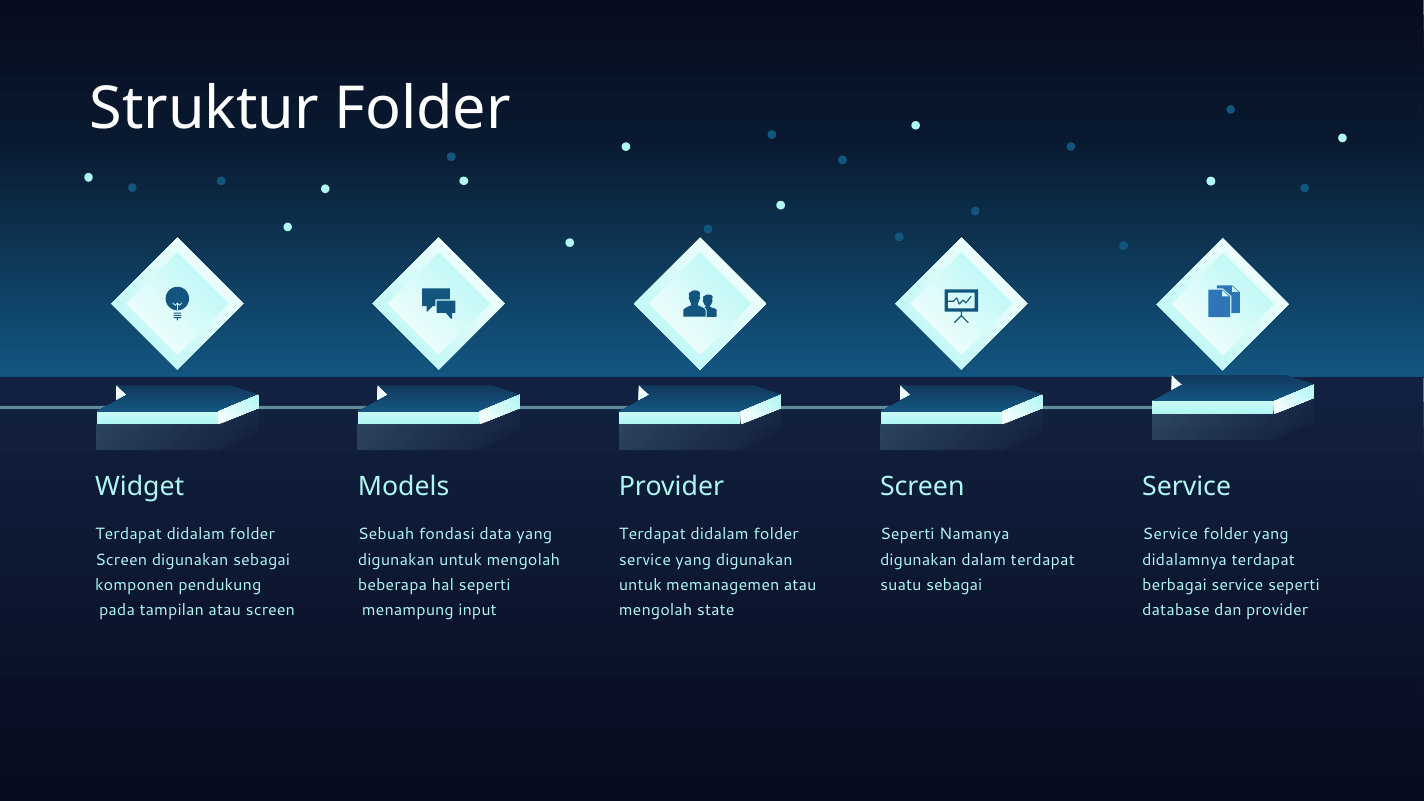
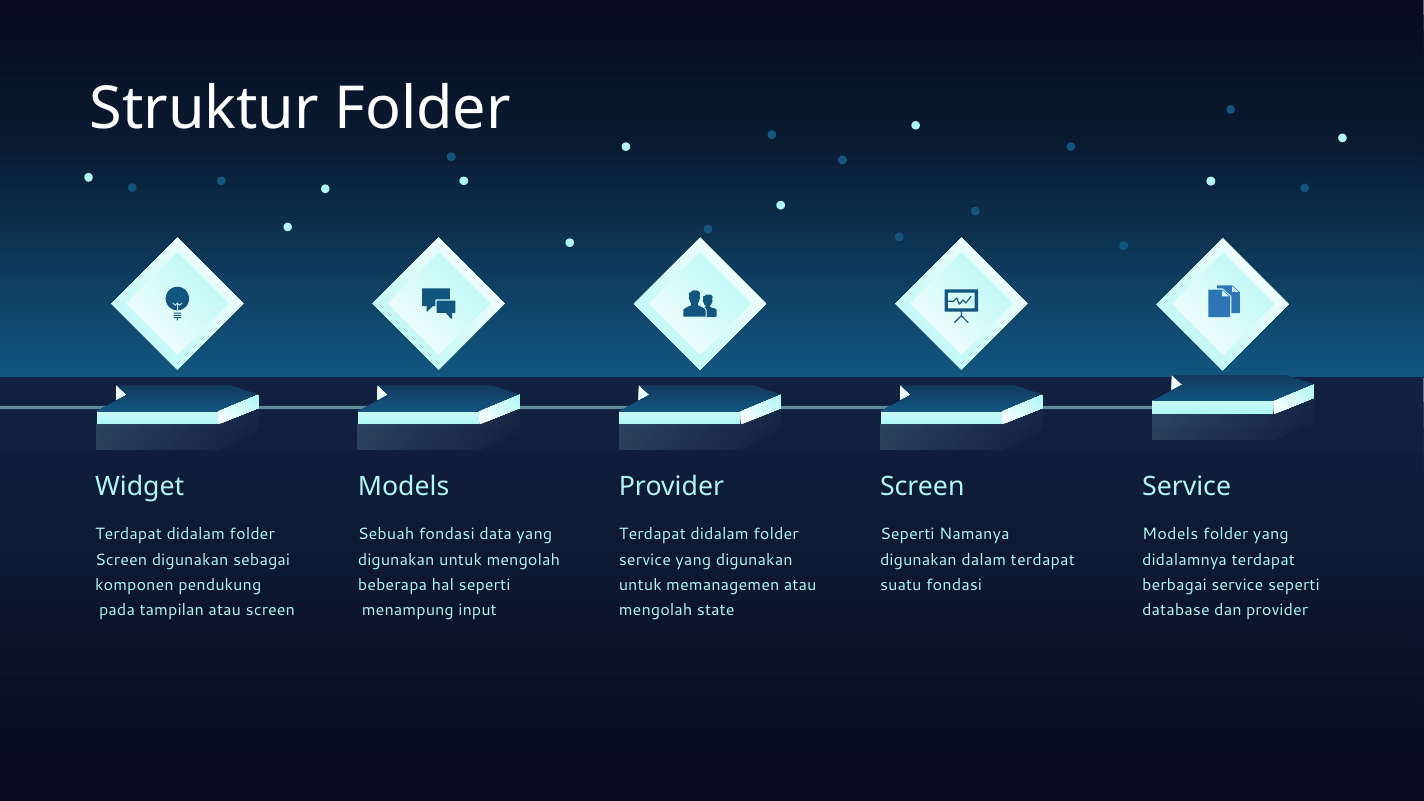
Service at (1170, 535): Service -> Models
suatu sebagai: sebagai -> fondasi
